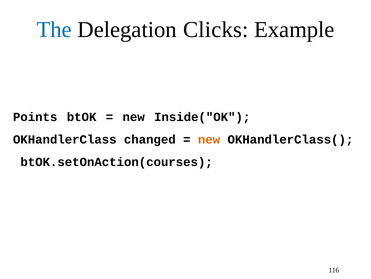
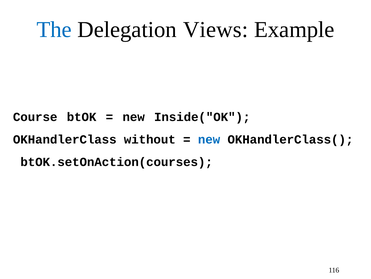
Clicks: Clicks -> Views
Points: Points -> Course
changed: changed -> without
new at (209, 139) colour: orange -> blue
